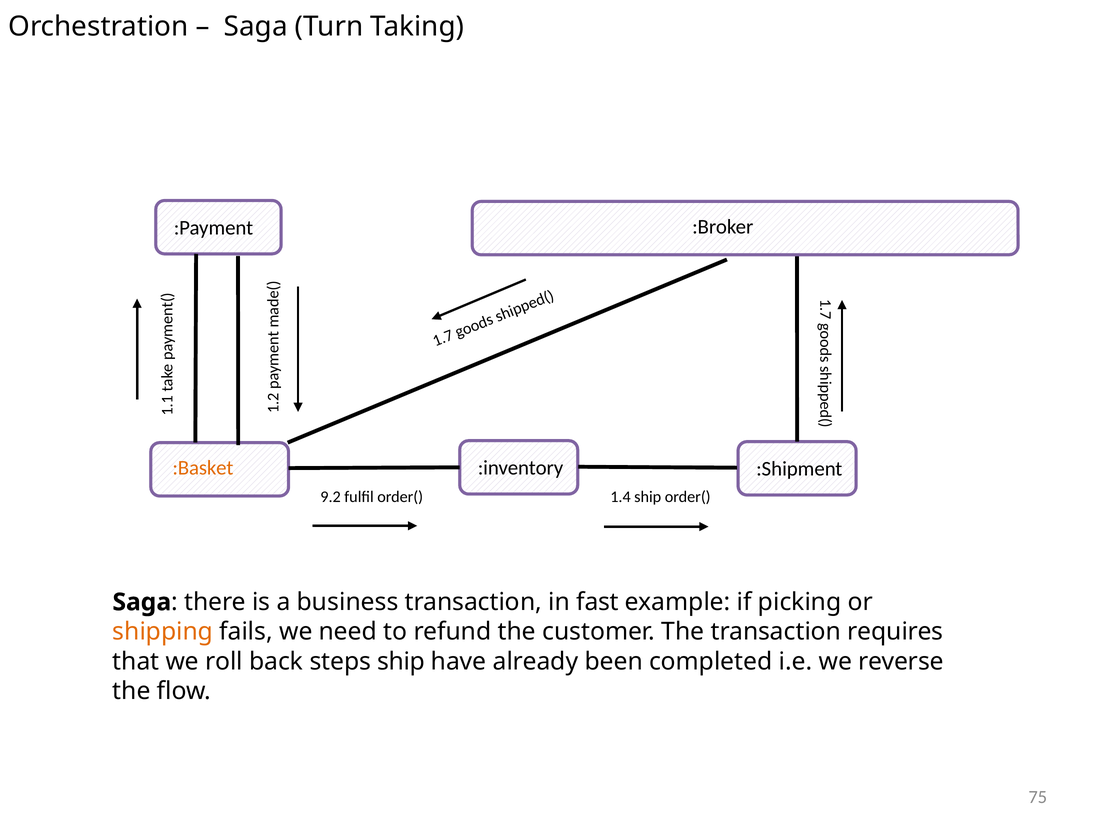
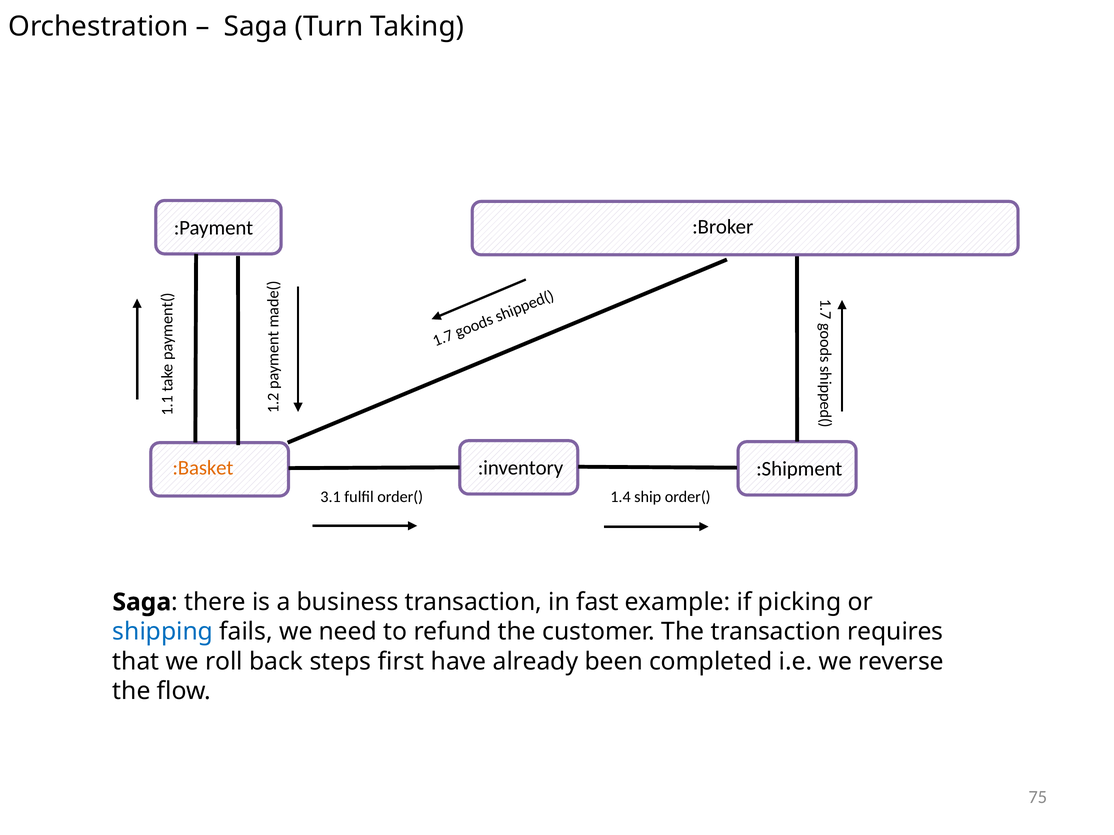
9.2: 9.2 -> 3.1
shipping colour: orange -> blue
steps ship: ship -> first
